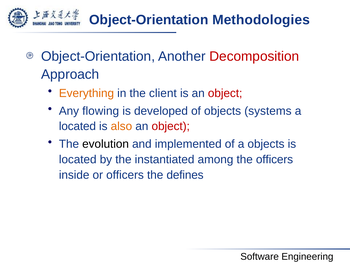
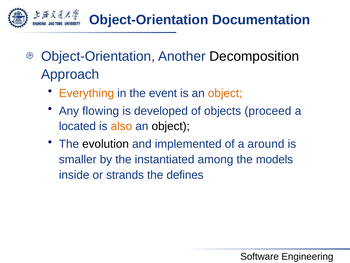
Methodologies: Methodologies -> Documentation
Decomposition colour: red -> black
client: client -> event
object at (225, 93) colour: red -> orange
systems: systems -> proceed
object at (171, 126) colour: red -> black
a objects: objects -> around
located at (78, 159): located -> smaller
the officers: officers -> models
or officers: officers -> strands
